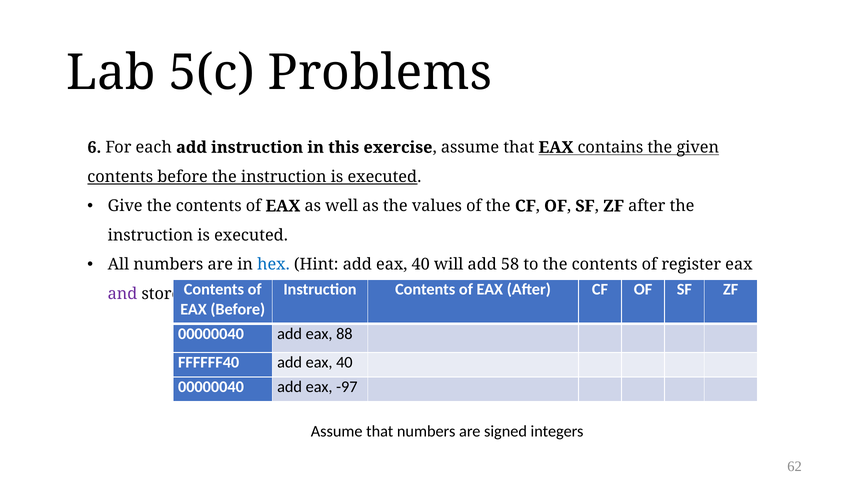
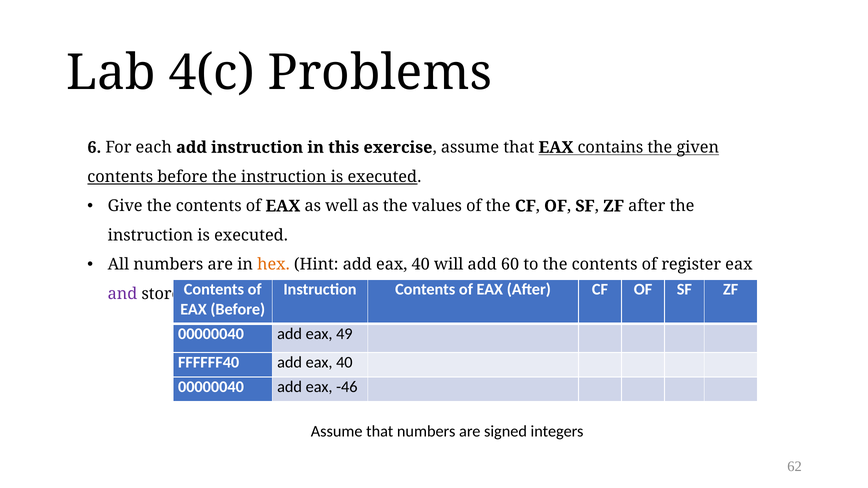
5(c: 5(c -> 4(c
hex colour: blue -> orange
58: 58 -> 60
88: 88 -> 49
-97: -97 -> -46
